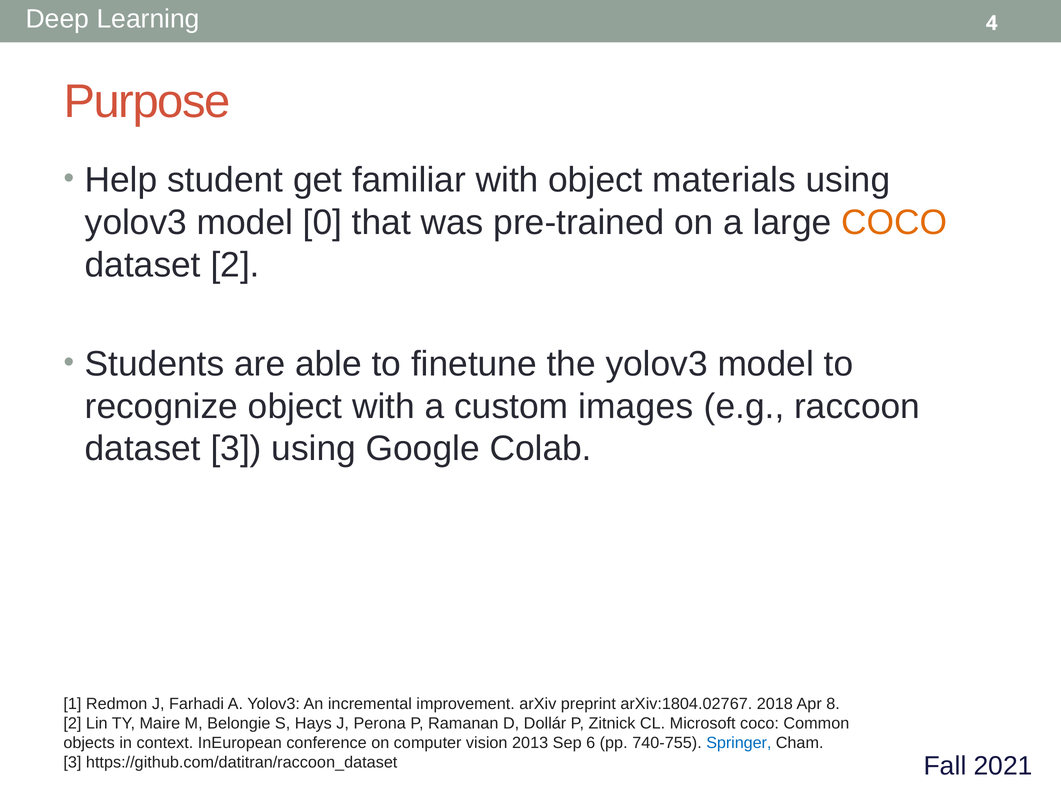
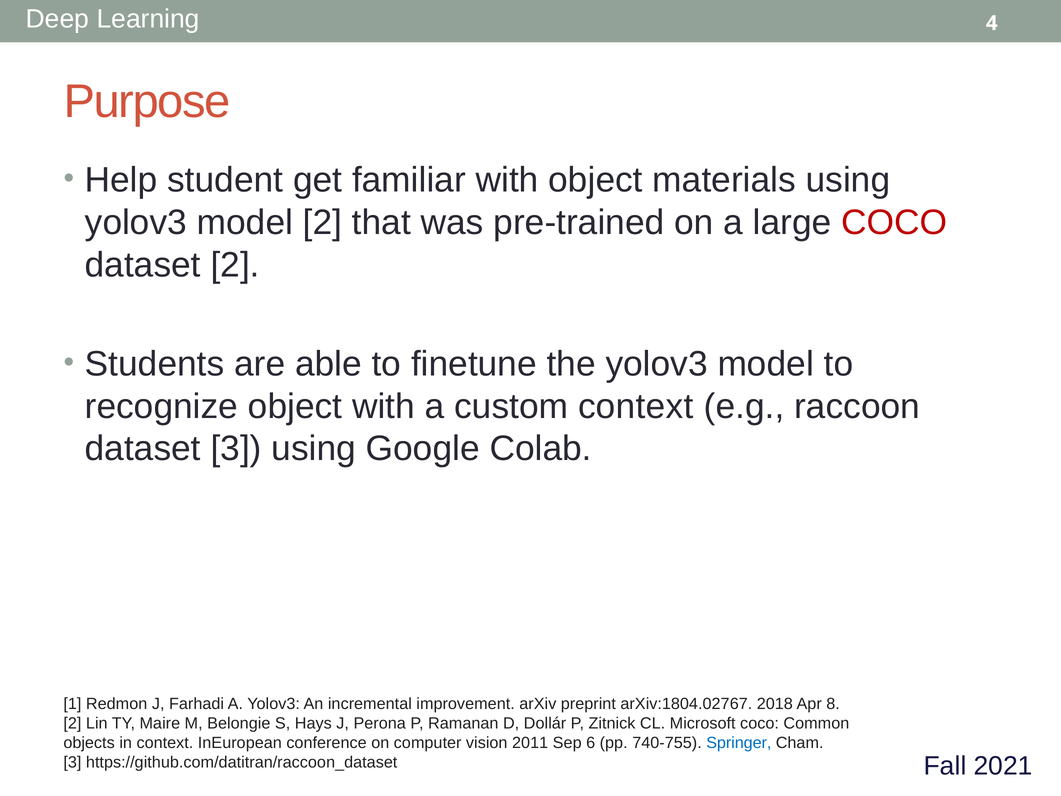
model 0: 0 -> 2
COCO at (894, 222) colour: orange -> red
custom images: images -> context
2013: 2013 -> 2011
